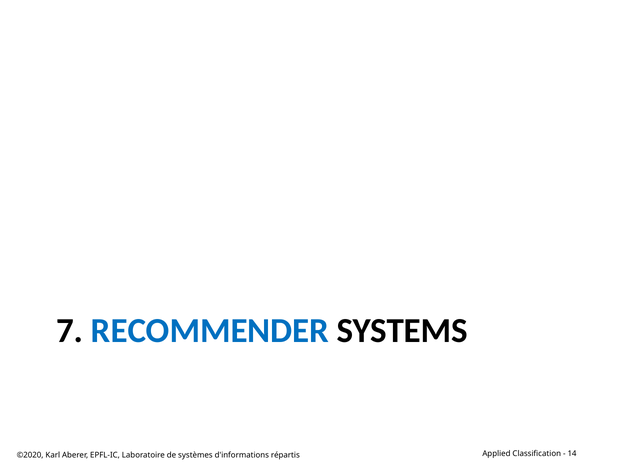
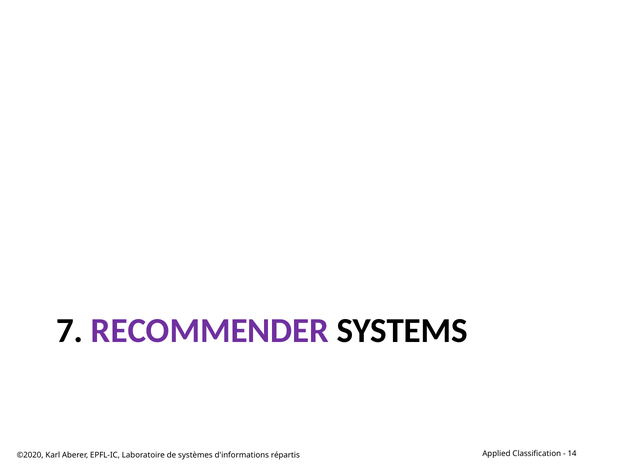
RECOMMENDER colour: blue -> purple
